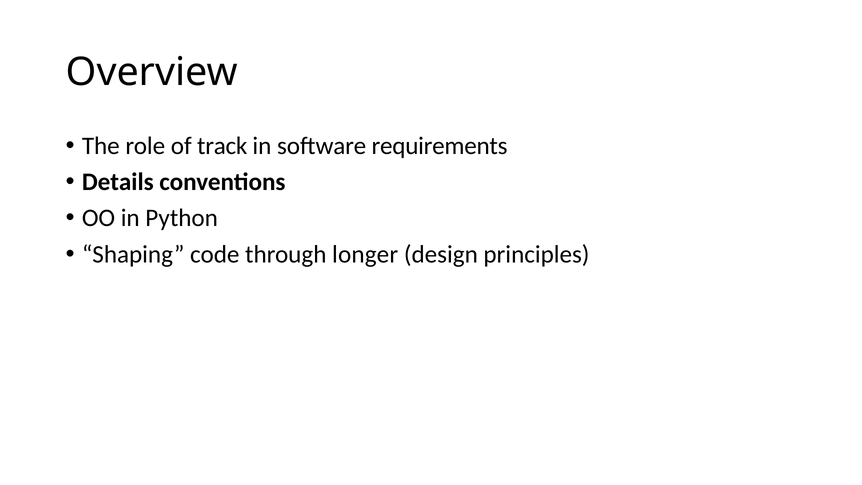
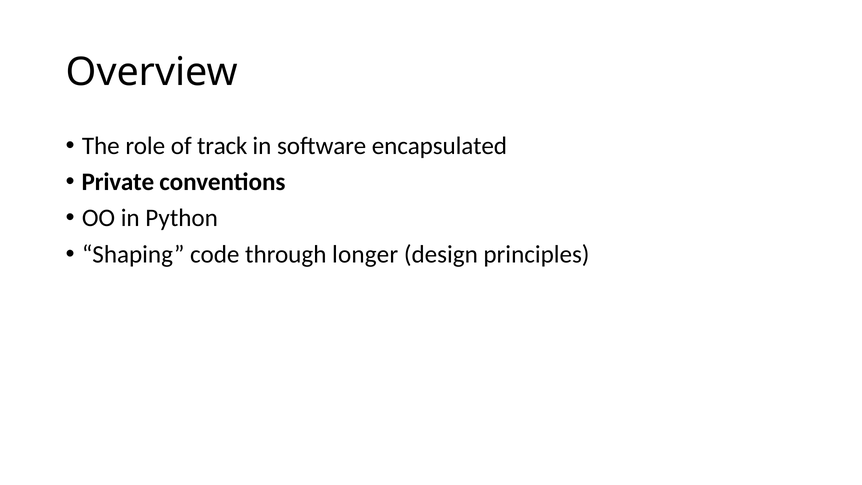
requirements: requirements -> encapsulated
Details: Details -> Private
